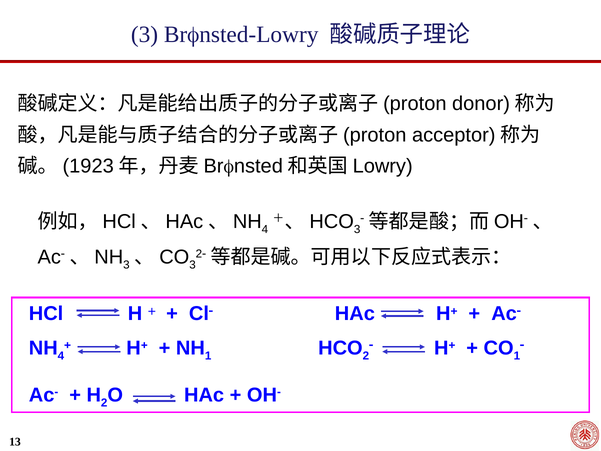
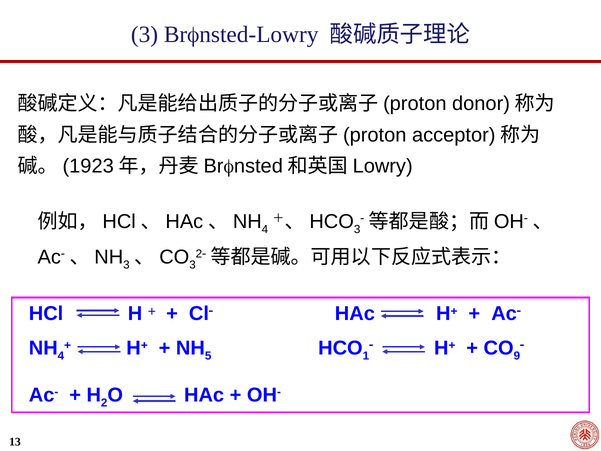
1 at (208, 356): 1 -> 5
2 at (366, 356): 2 -> 1
1 at (517, 356): 1 -> 9
